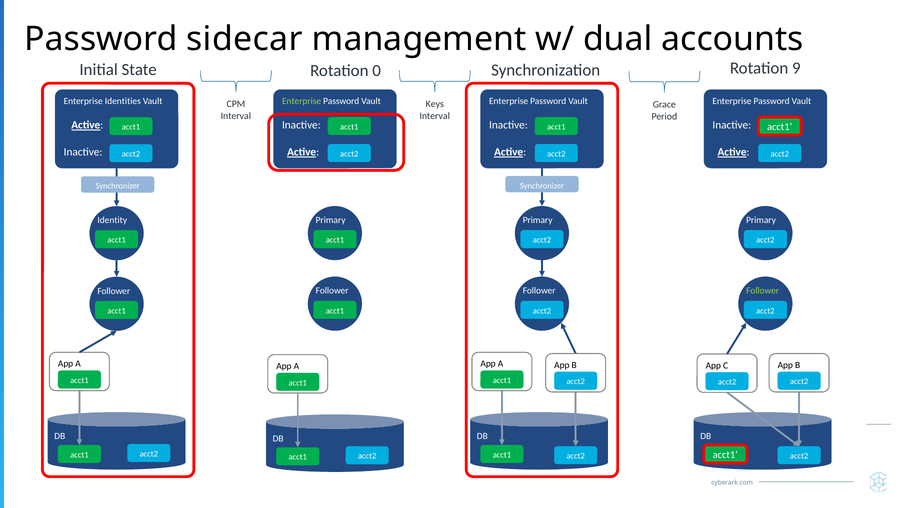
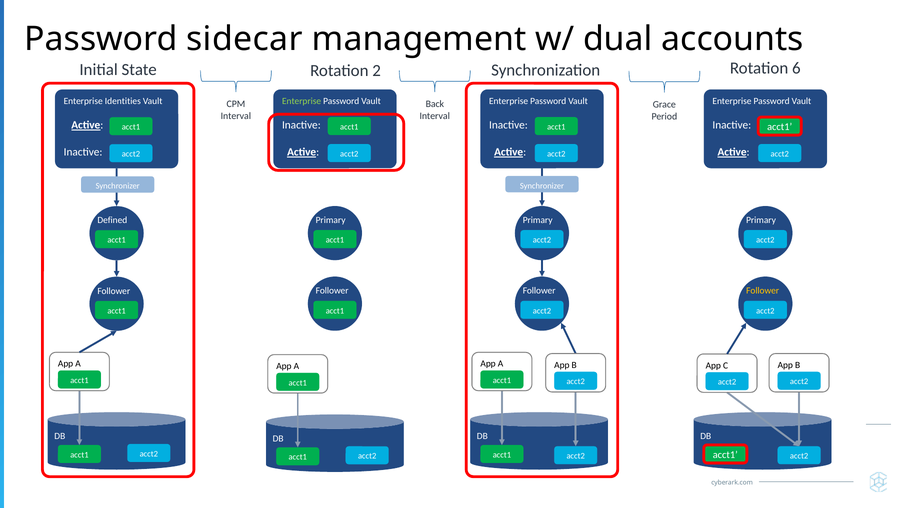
0: 0 -> 2
9: 9 -> 6
Keys: Keys -> Back
Identity: Identity -> Defined
Follower at (763, 291) colour: light green -> yellow
